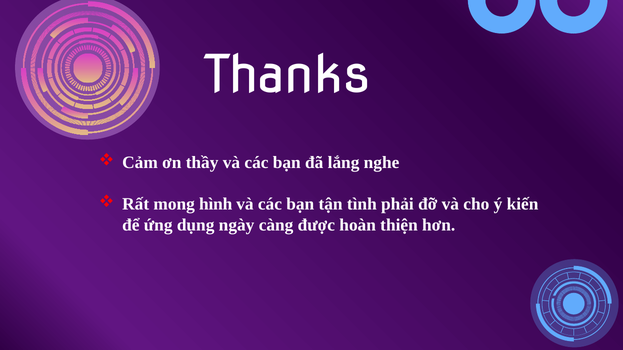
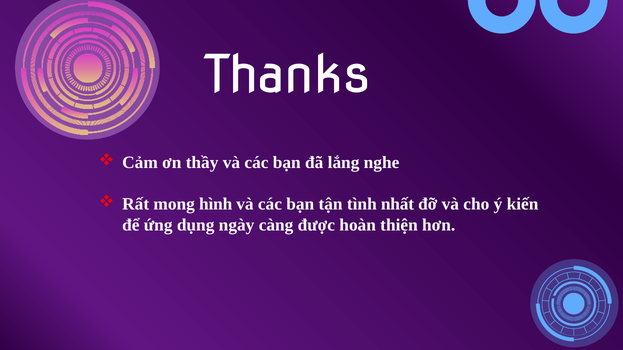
phải: phải -> nhất
